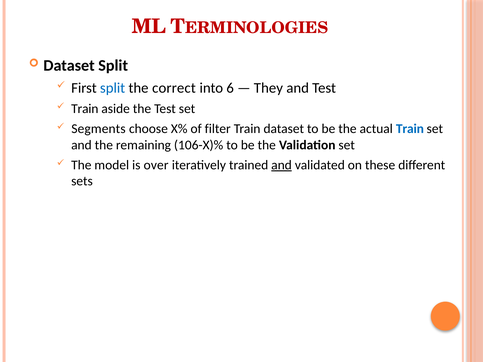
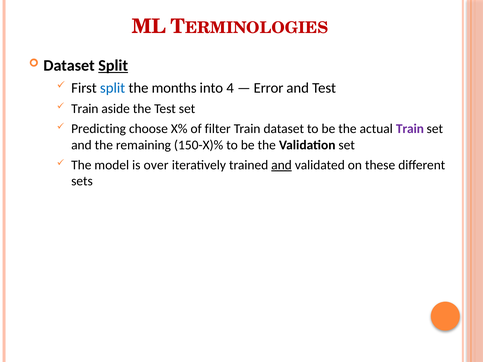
Split at (113, 65) underline: none -> present
correct: correct -> months
6: 6 -> 4
They: They -> Error
Segments: Segments -> Predicting
Train at (410, 129) colour: blue -> purple
106-X)%: 106-X)% -> 150-X)%
